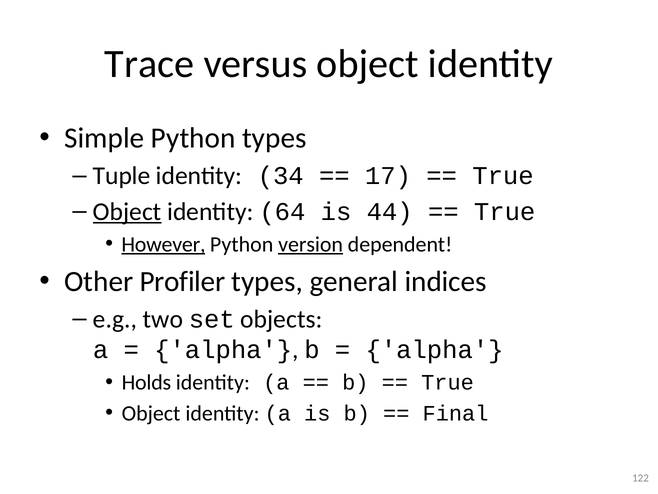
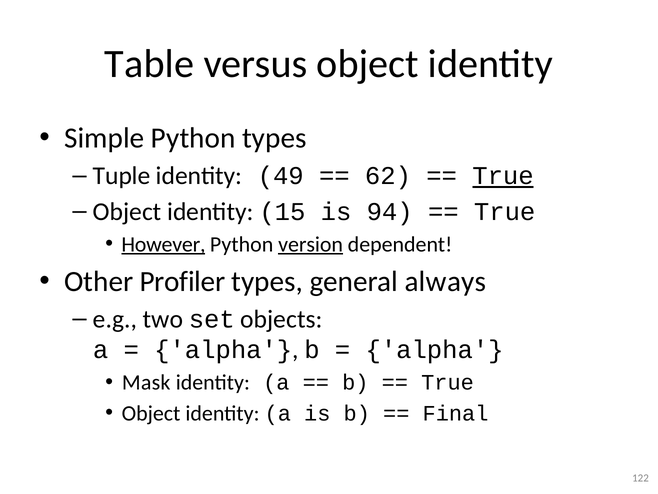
Trace: Trace -> Table
34: 34 -> 49
17: 17 -> 62
True at (503, 176) underline: none -> present
Object at (127, 212) underline: present -> none
64: 64 -> 15
44: 44 -> 94
indices: indices -> always
Holds: Holds -> Mask
